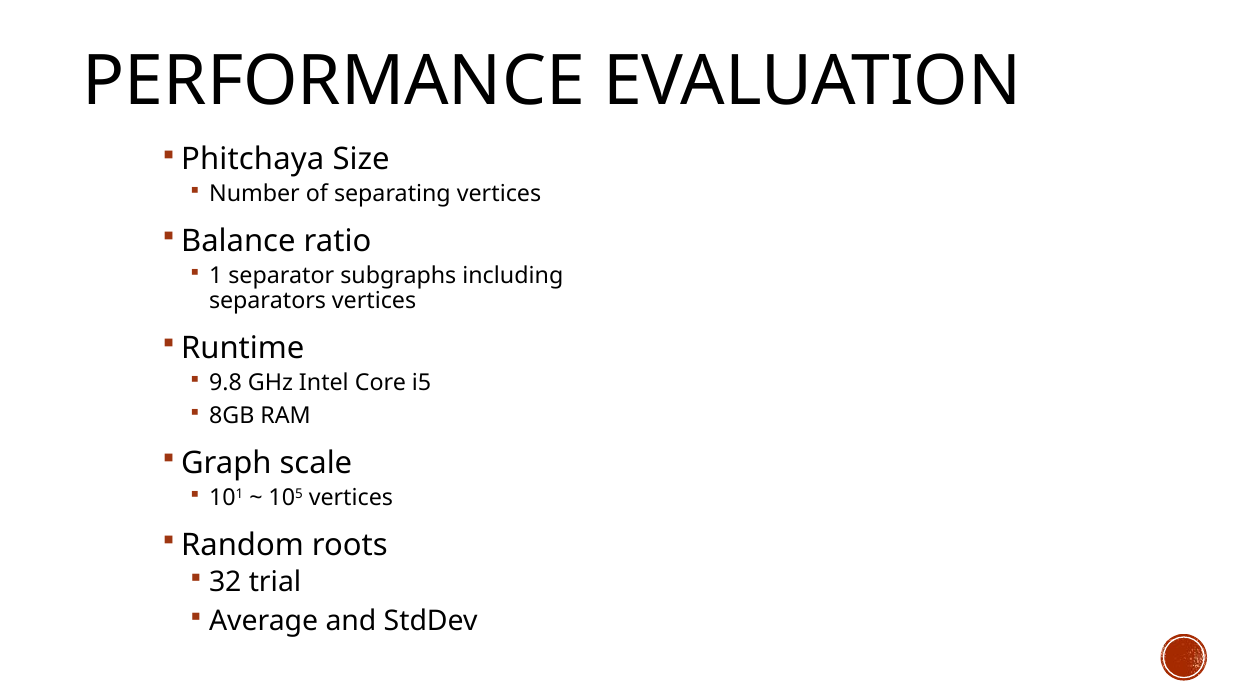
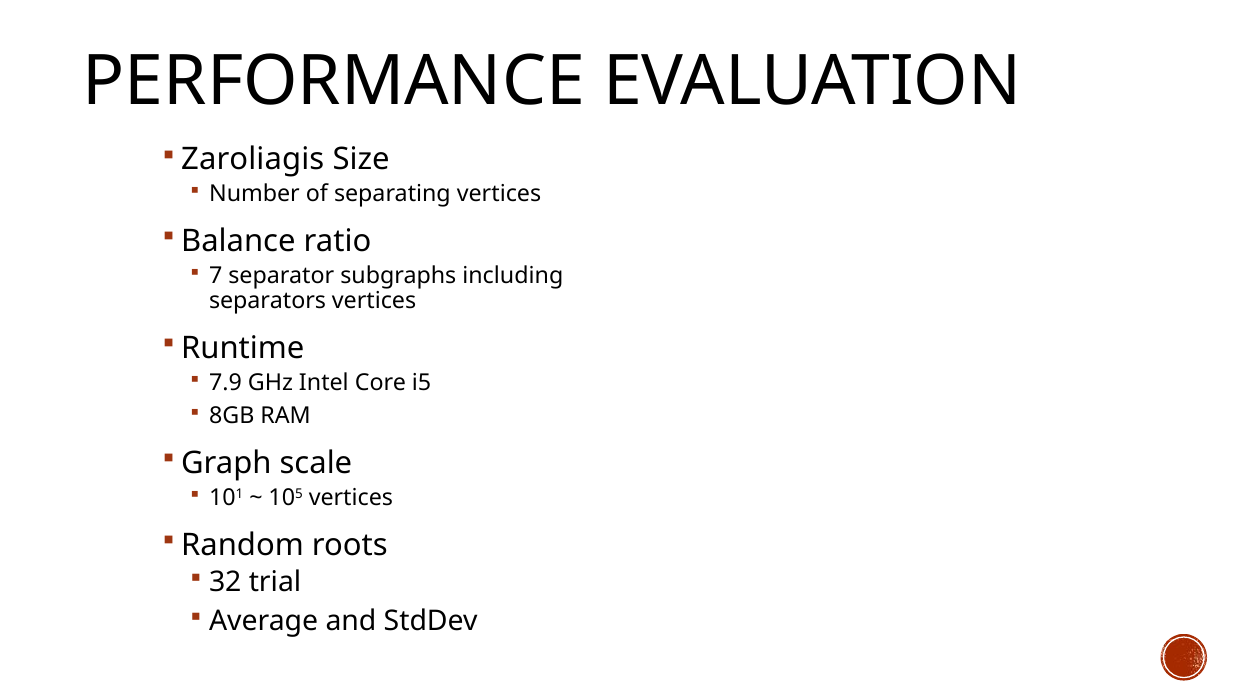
Phitchaya: Phitchaya -> Zaroliagis
1: 1 -> 7
9.8: 9.8 -> 7.9
